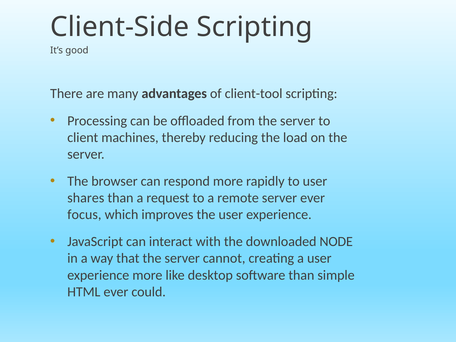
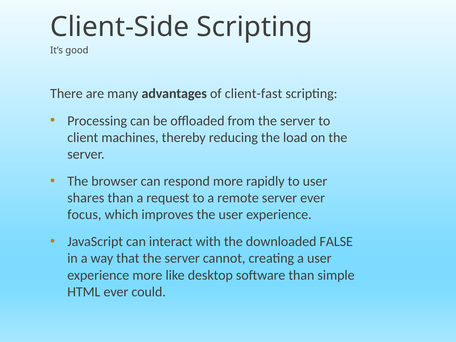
client-tool: client-tool -> client-fast
NODE: NODE -> FALSE
